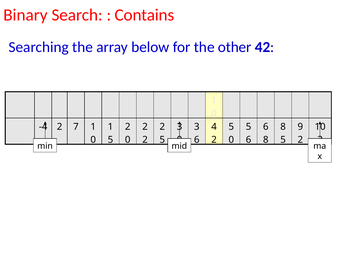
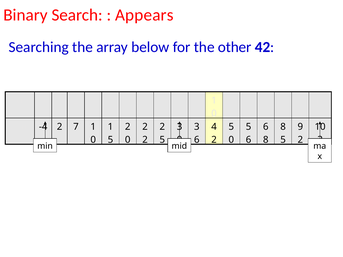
Contains: Contains -> Appears
